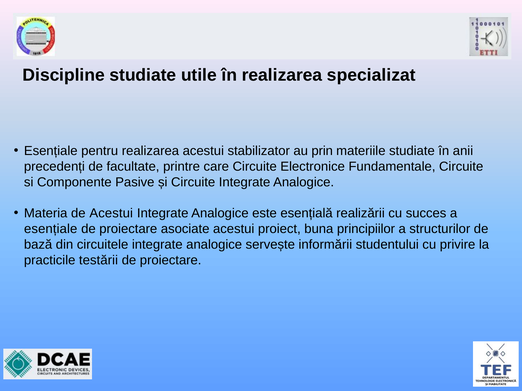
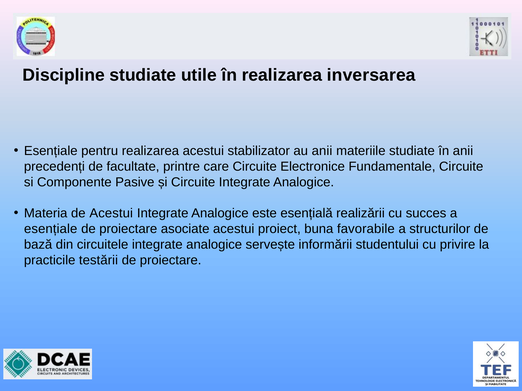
specializat: specializat -> inversarea
au prin: prin -> anii
principiilor: principiilor -> favorabile
